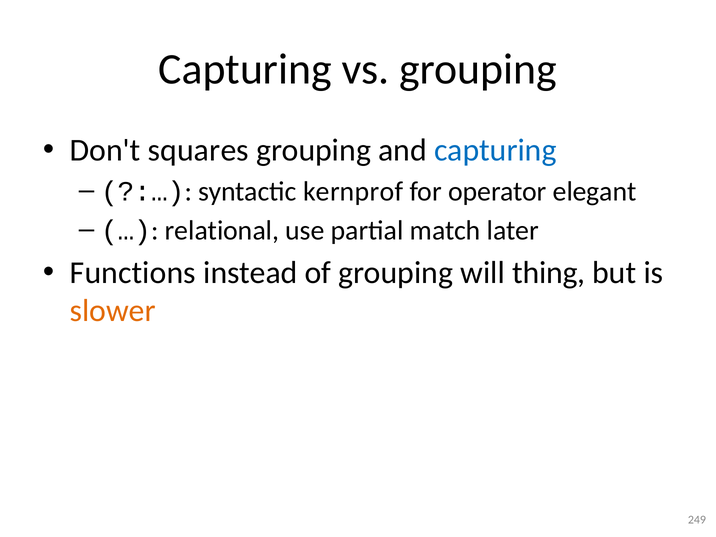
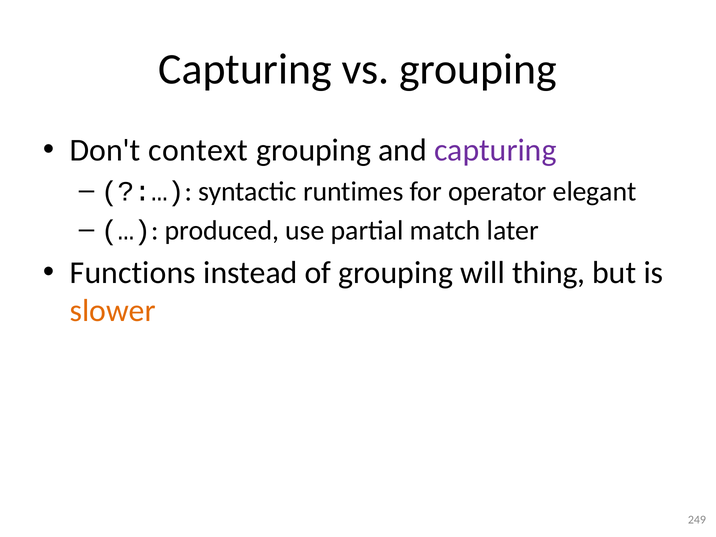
squares: squares -> context
capturing at (495, 150) colour: blue -> purple
kernprof: kernprof -> runtimes
relational: relational -> produced
